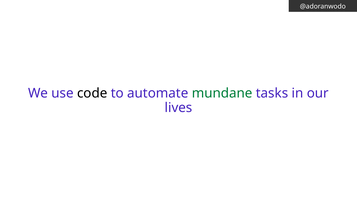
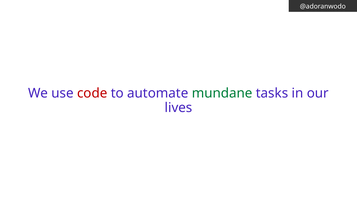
code colour: black -> red
